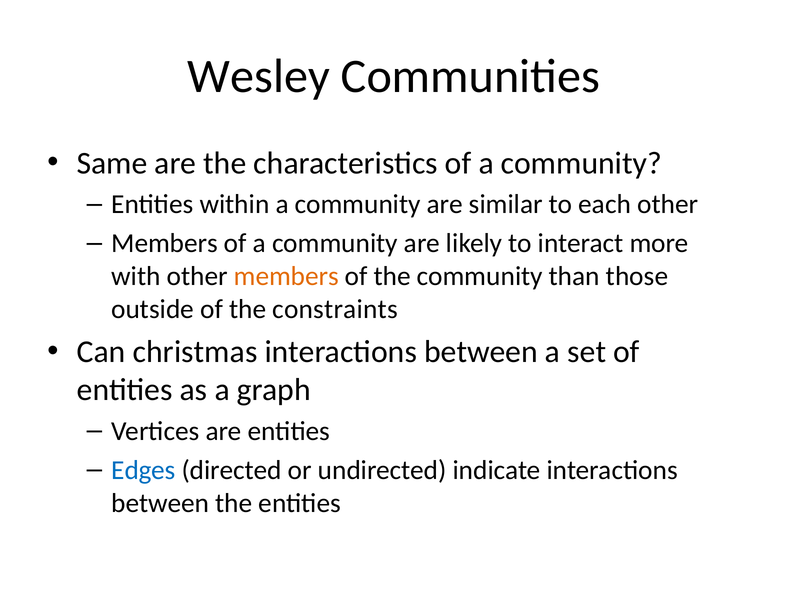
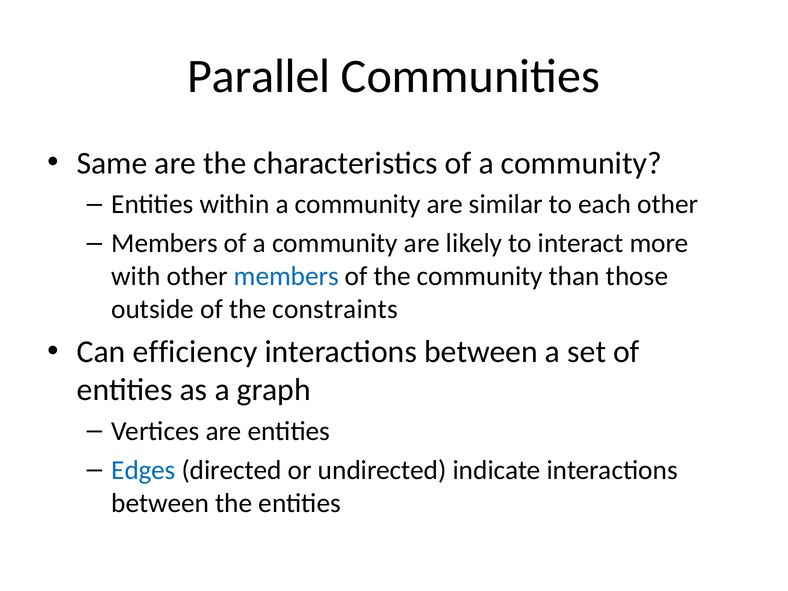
Wesley: Wesley -> Parallel
members at (286, 276) colour: orange -> blue
christmas: christmas -> efficiency
